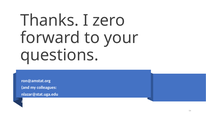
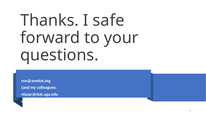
zero: zero -> safe
